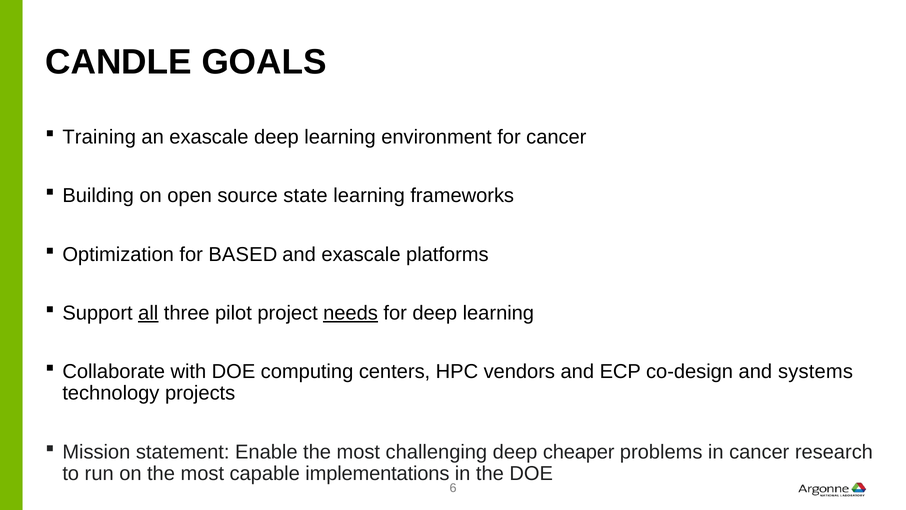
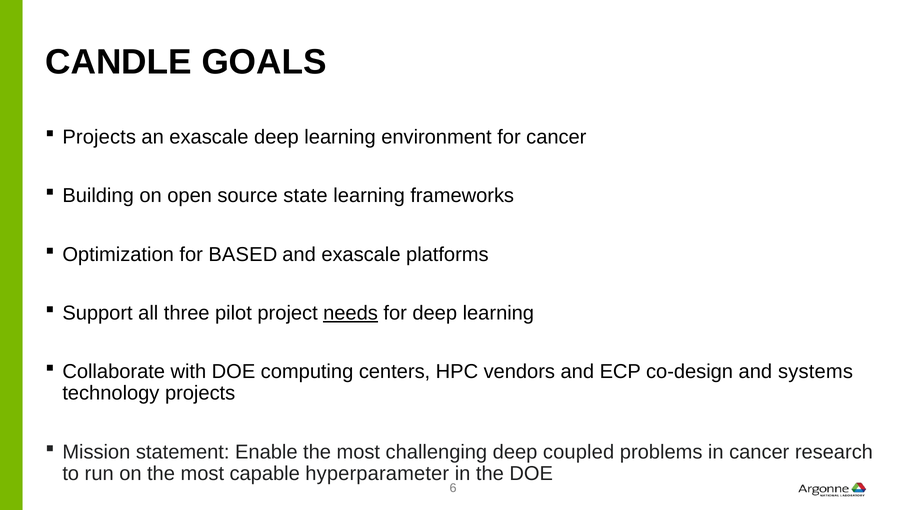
Training at (99, 137): Training -> Projects
all underline: present -> none
cheaper: cheaper -> coupled
implementations: implementations -> hyperparameter
